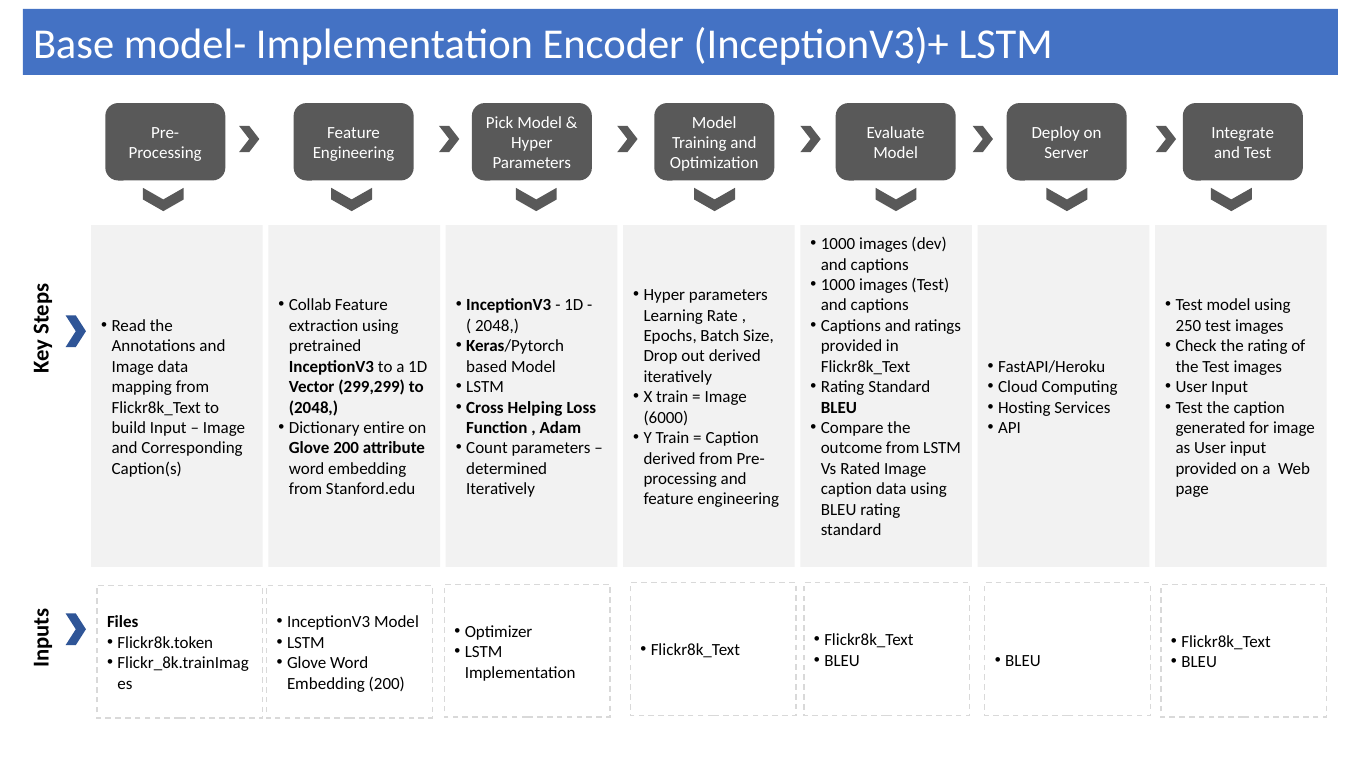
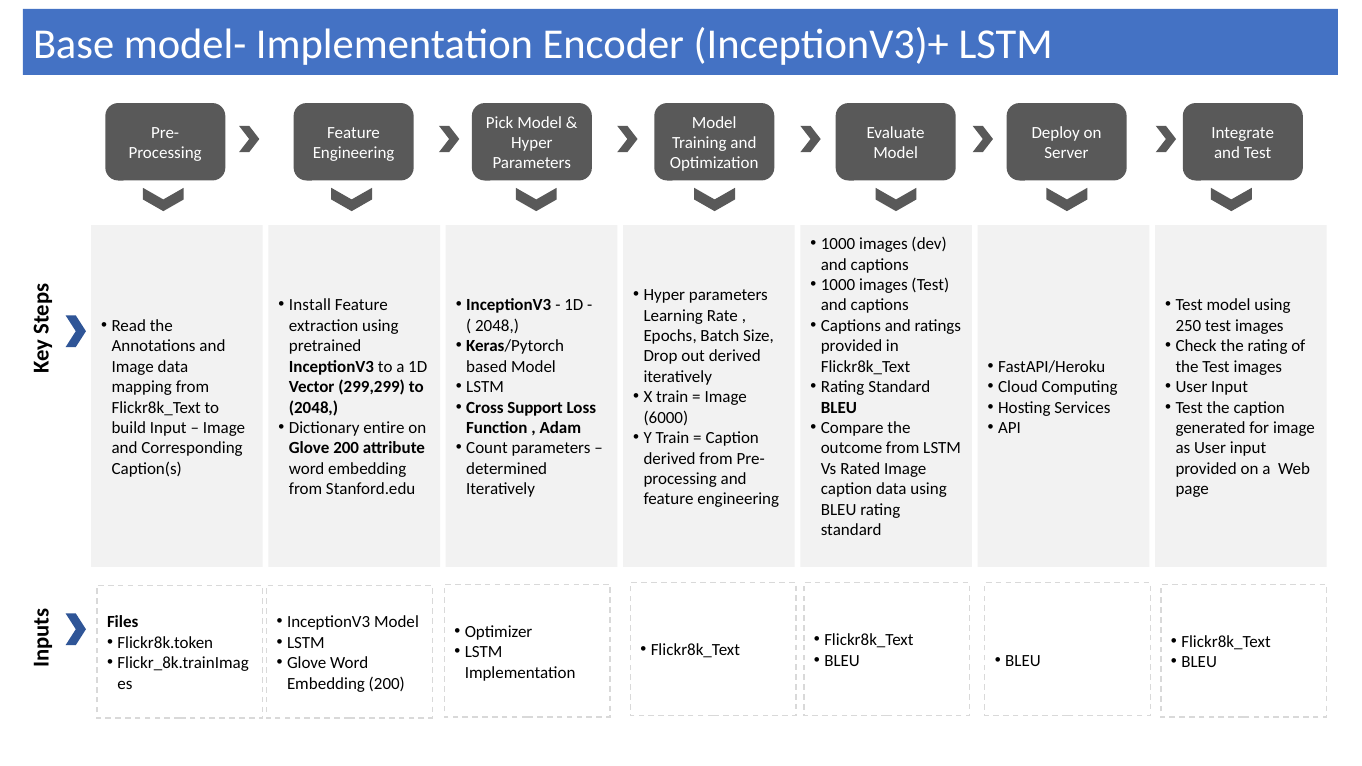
Collab: Collab -> Install
Helping: Helping -> Support
